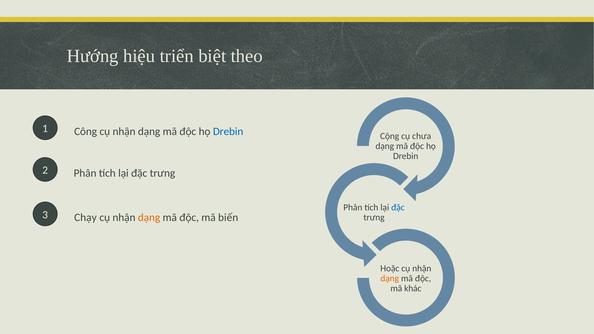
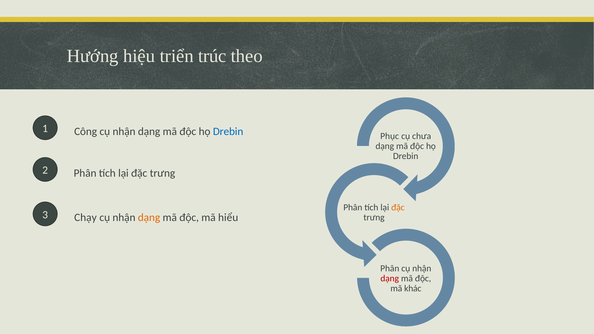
biệt: biệt -> trúc
Cộng: Cộng -> Phục
đặc at (398, 207) colour: blue -> orange
biến: biến -> hiểu
Hoặc at (390, 269): Hoặc -> Phân
dạng at (390, 279) colour: orange -> red
